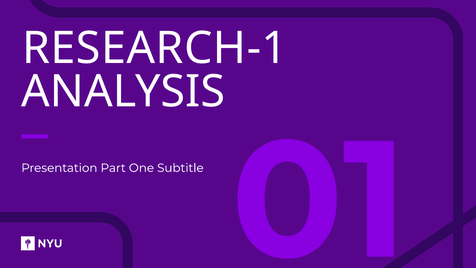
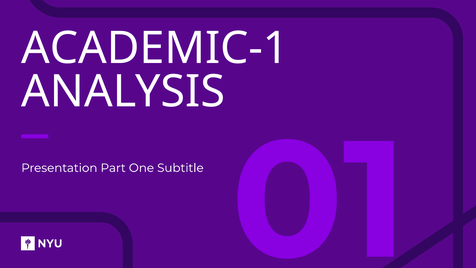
RESEARCH-1: RESEARCH-1 -> ACADEMIC-1
